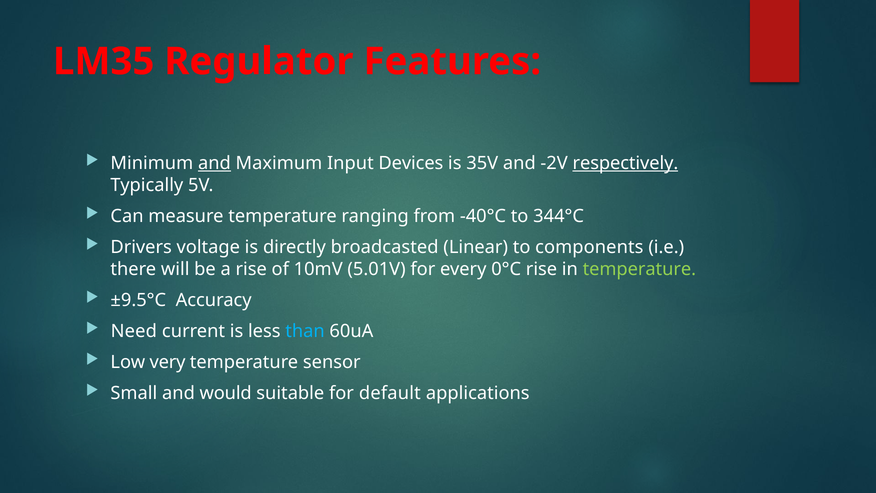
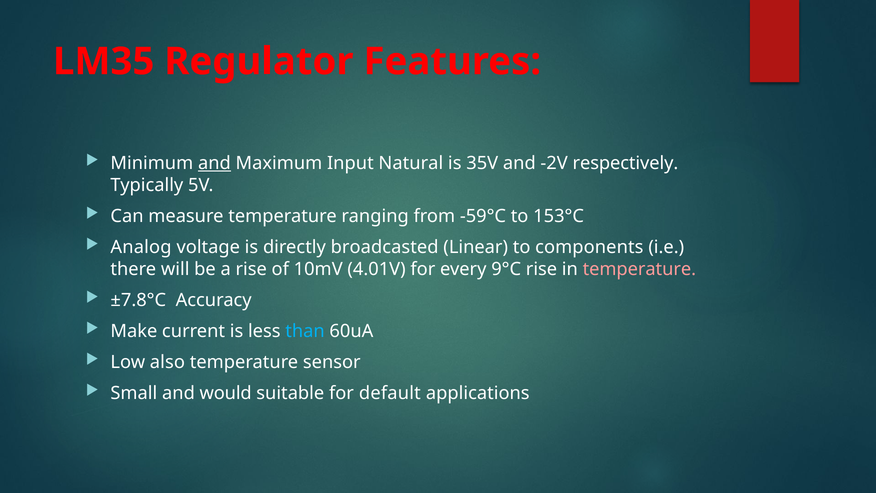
Devices: Devices -> Natural
respectively underline: present -> none
-40°C: -40°C -> -59°C
344°C: 344°C -> 153°C
Drivers: Drivers -> Analog
5.01V: 5.01V -> 4.01V
0°C: 0°C -> 9°C
temperature at (639, 269) colour: light green -> pink
±9.5°C: ±9.5°C -> ±7.8°C
Need: Need -> Make
very: very -> also
